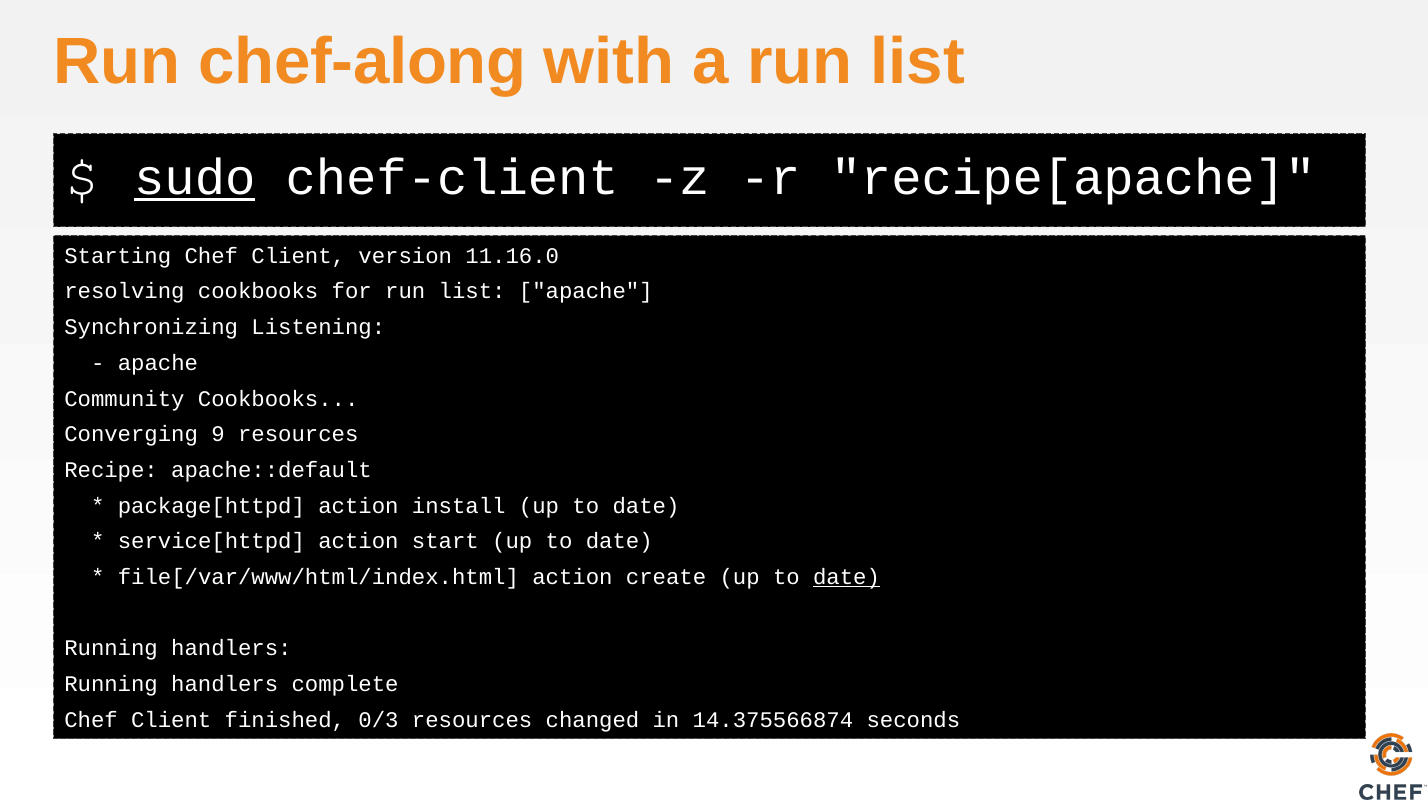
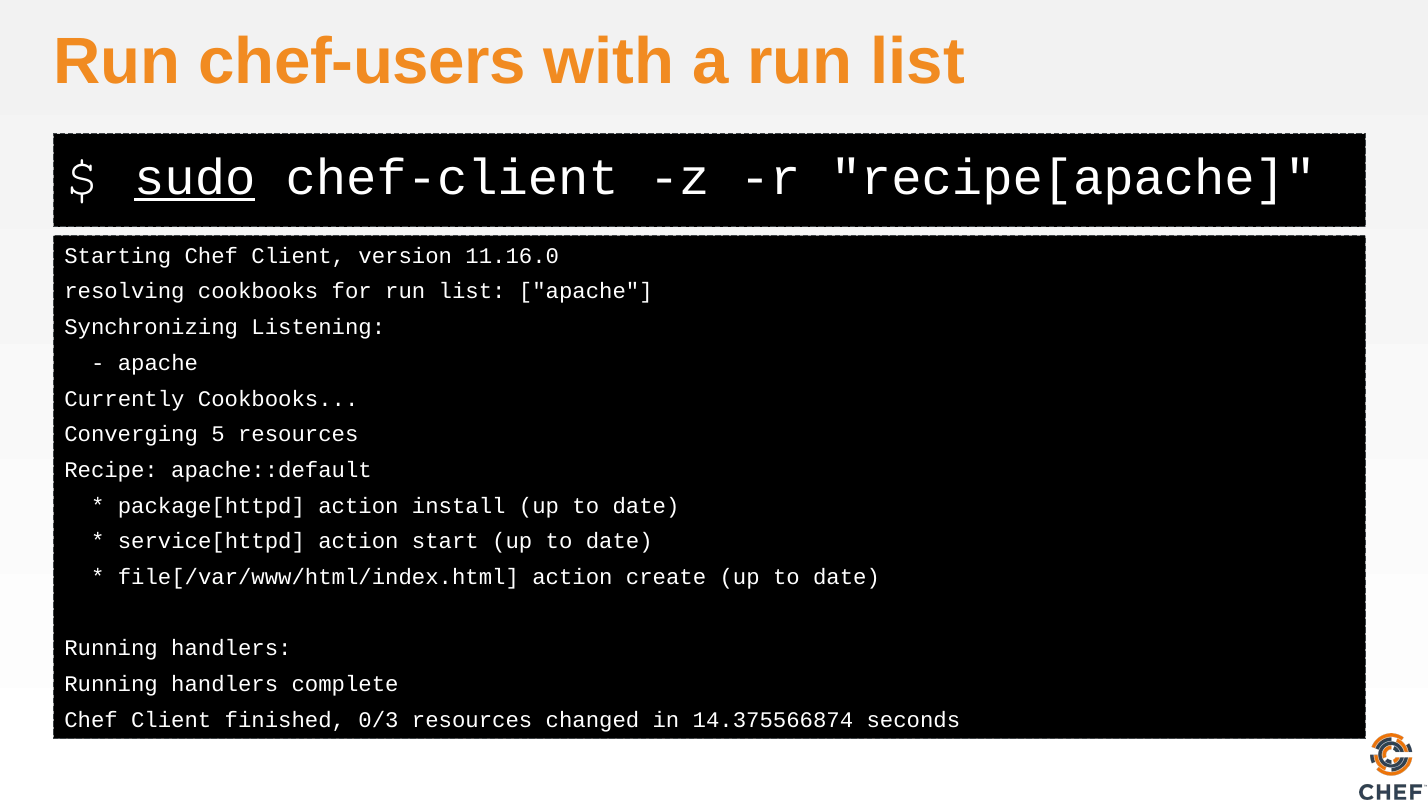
chef-along: chef-along -> chef-users
Community: Community -> Currently
9: 9 -> 5
date at (847, 577) underline: present -> none
